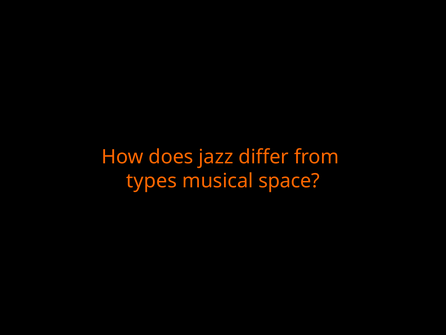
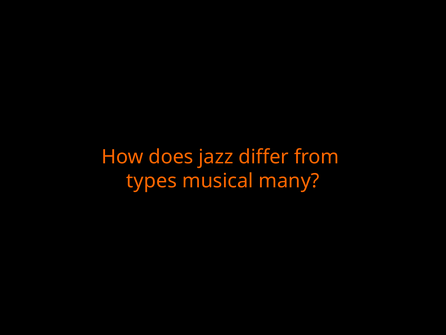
space: space -> many
